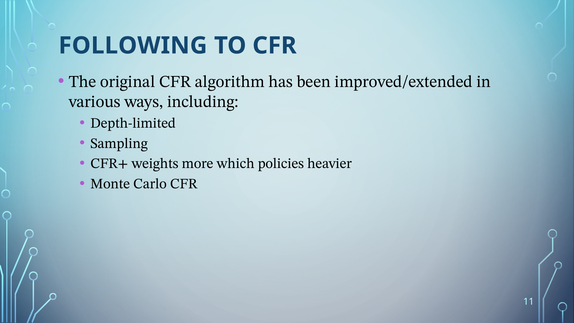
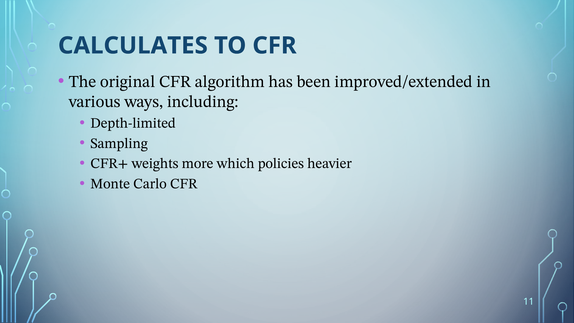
FOLLOWING: FOLLOWING -> CALCULATES
